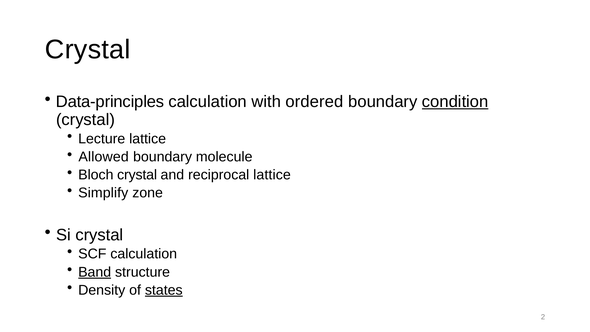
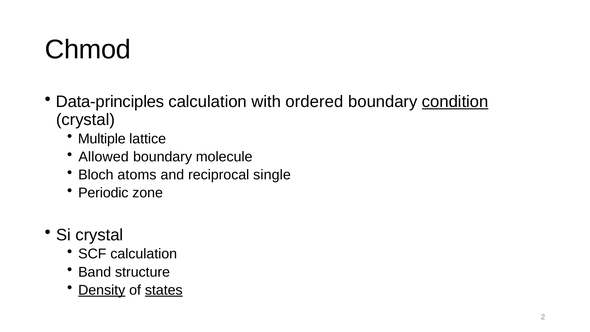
Crystal at (88, 50): Crystal -> Chmod
Lecture: Lecture -> Multiple
Bloch crystal: crystal -> atoms
reciprocal lattice: lattice -> single
Simplify: Simplify -> Periodic
Band underline: present -> none
Density underline: none -> present
